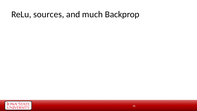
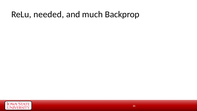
sources: sources -> needed
